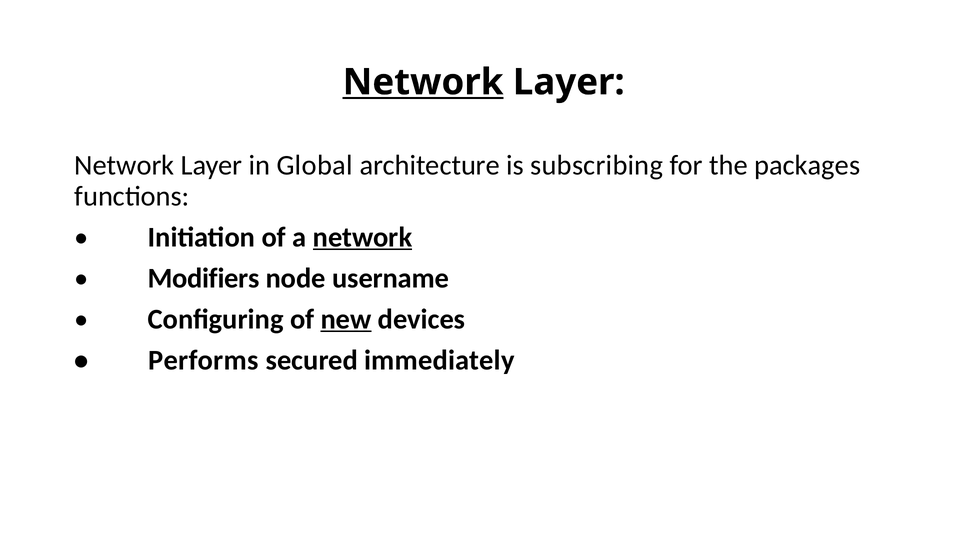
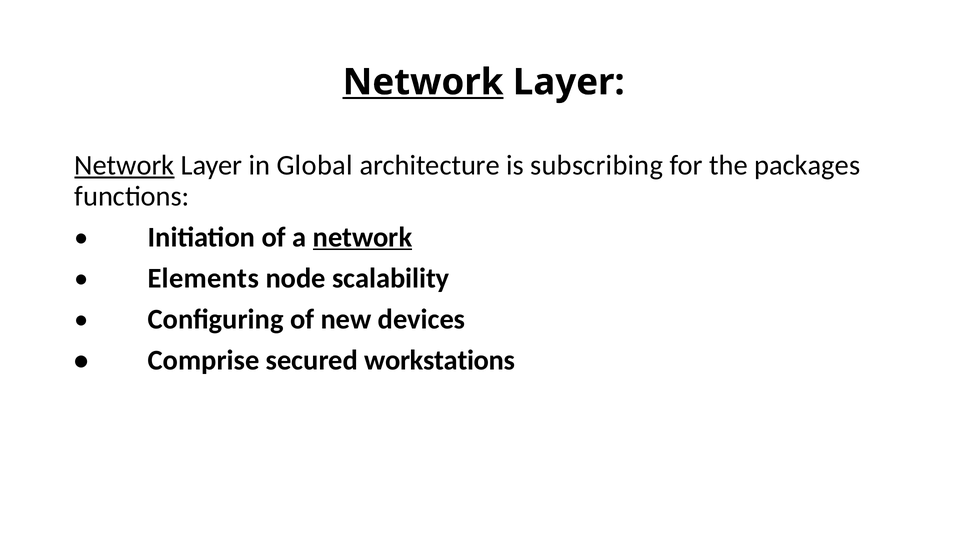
Network at (124, 165) underline: none -> present
Modifiers: Modifiers -> Elements
username: username -> scalability
new underline: present -> none
Performs: Performs -> Comprise
immediately: immediately -> workstations
